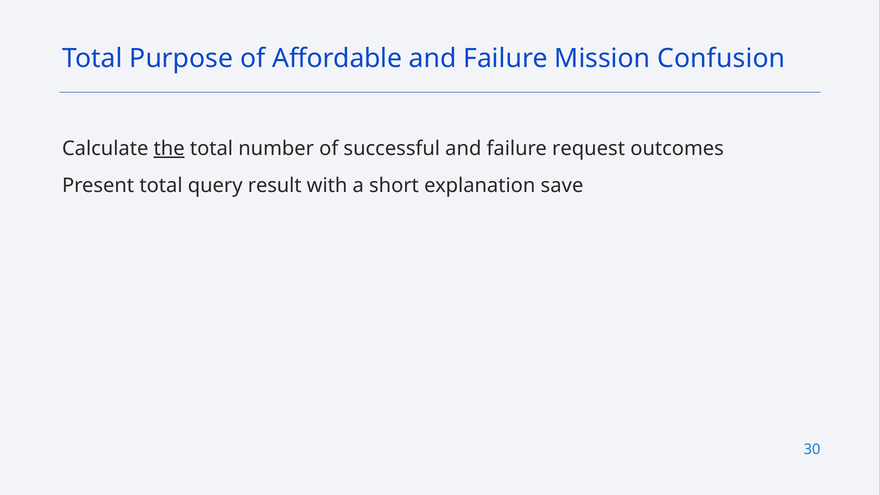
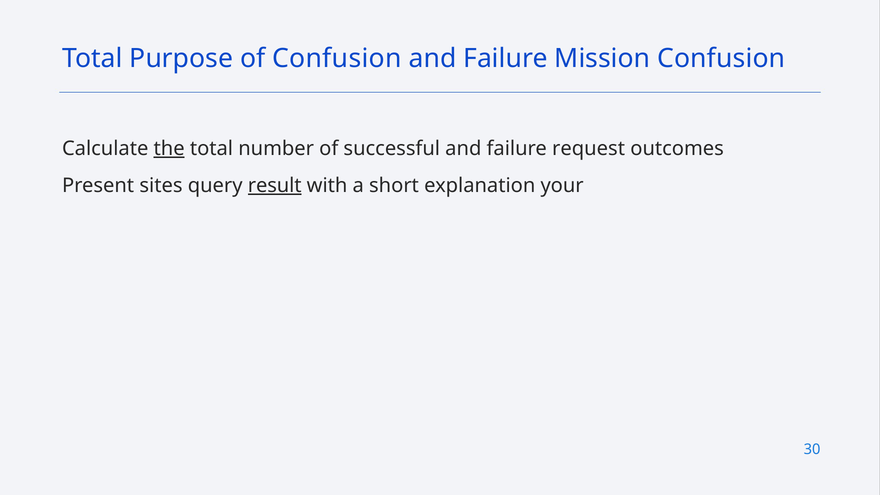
of Affordable: Affordable -> Confusion
Present total: total -> sites
result underline: none -> present
save: save -> your
